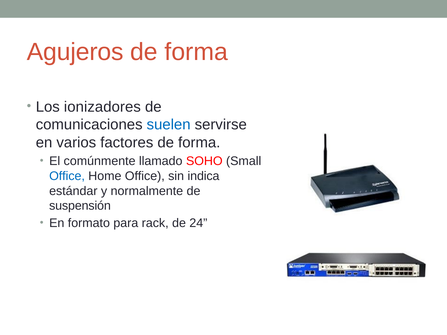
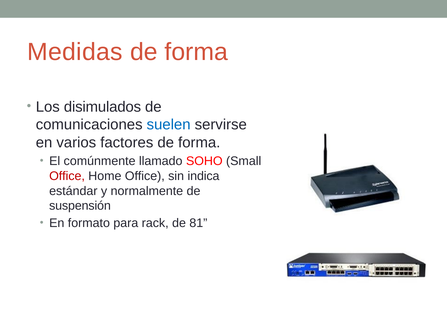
Agujeros: Agujeros -> Medidas
ionizadores: ionizadores -> disimulados
Office at (67, 176) colour: blue -> red
24: 24 -> 81
